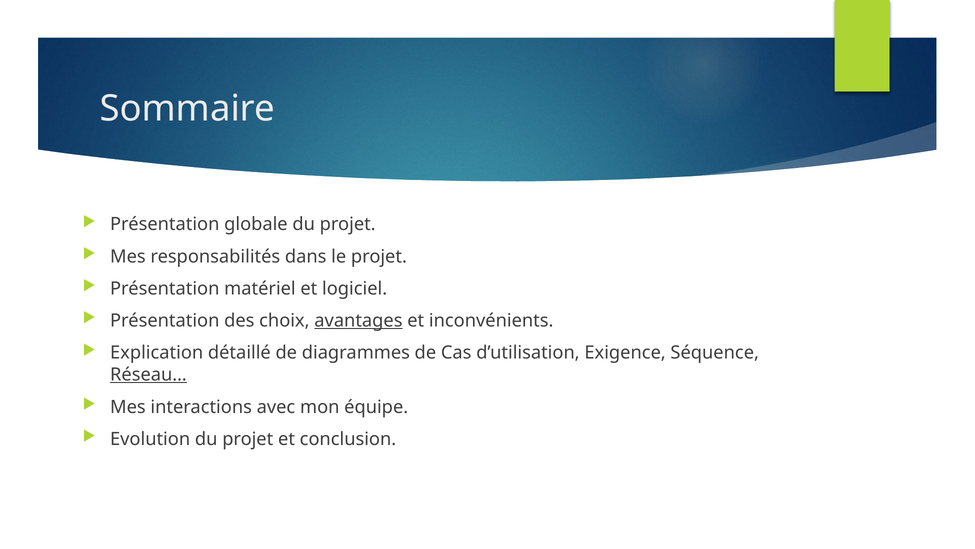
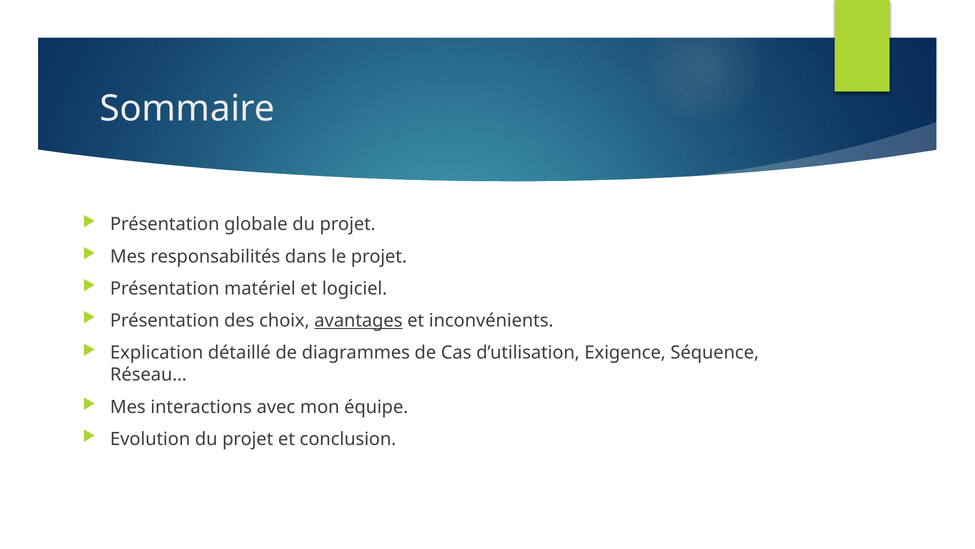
Réseau… underline: present -> none
